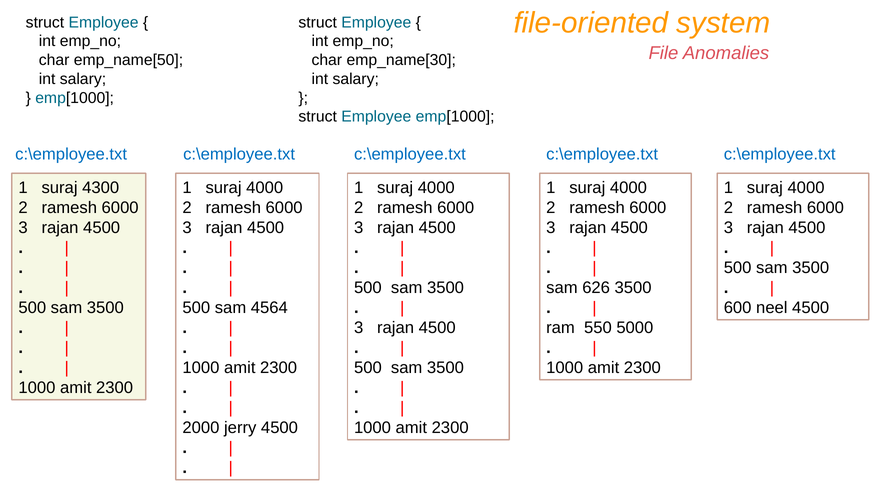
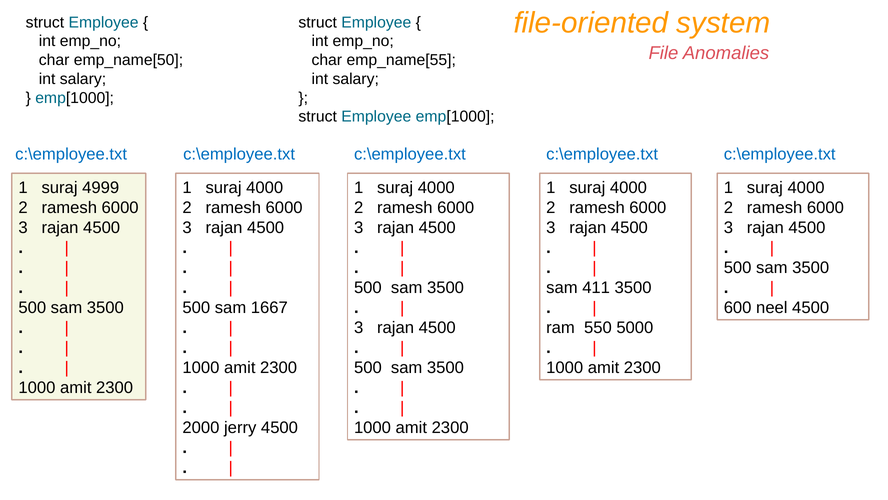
emp_name[30: emp_name[30 -> emp_name[55
4300: 4300 -> 4999
626: 626 -> 411
4564: 4564 -> 1667
